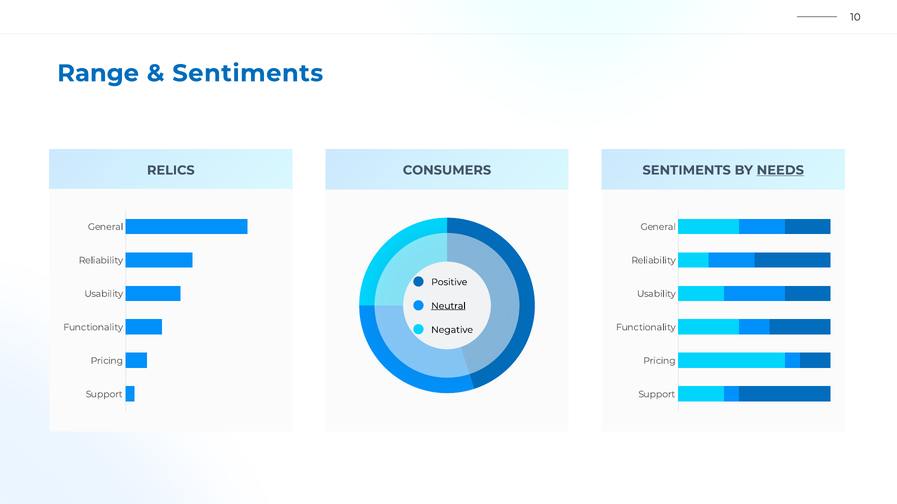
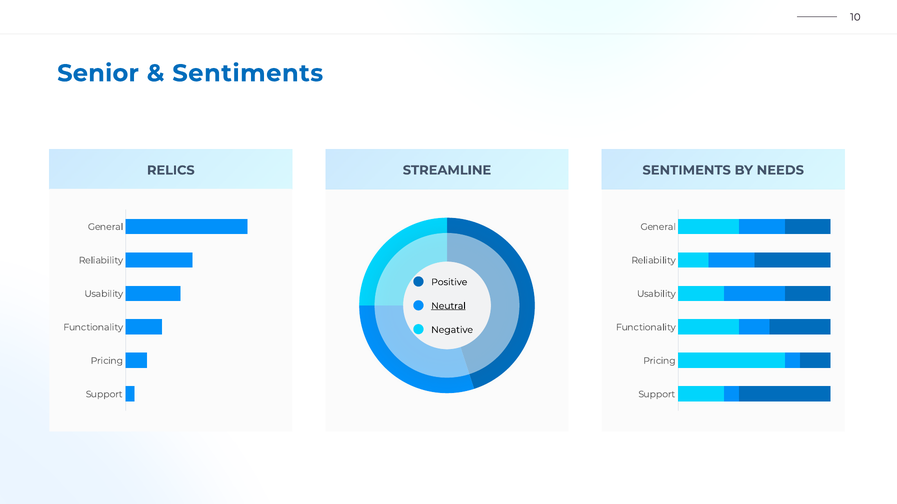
Range: Range -> Senior
CONSUMERS: CONSUMERS -> STREAMLINE
NEEDS underline: present -> none
